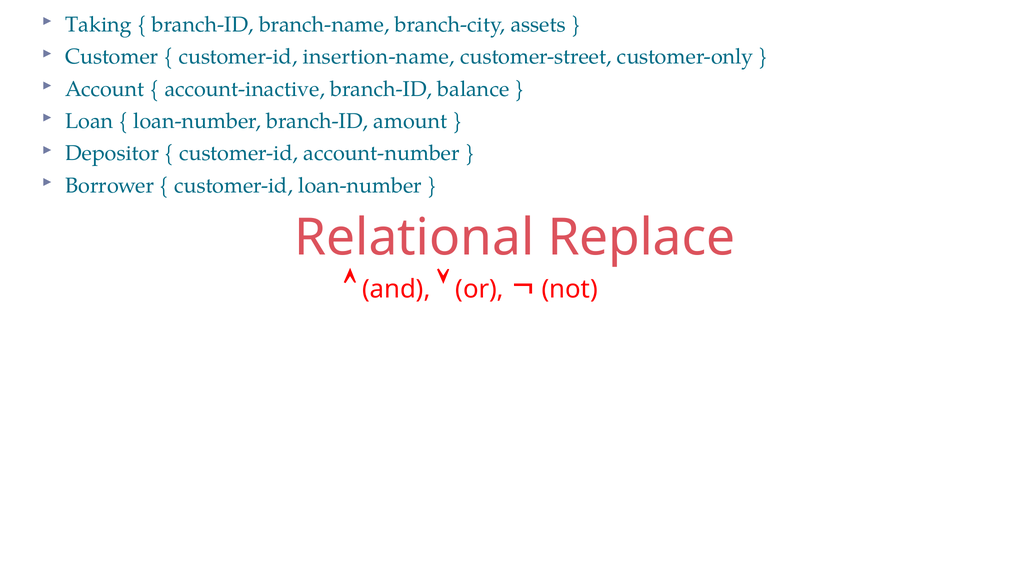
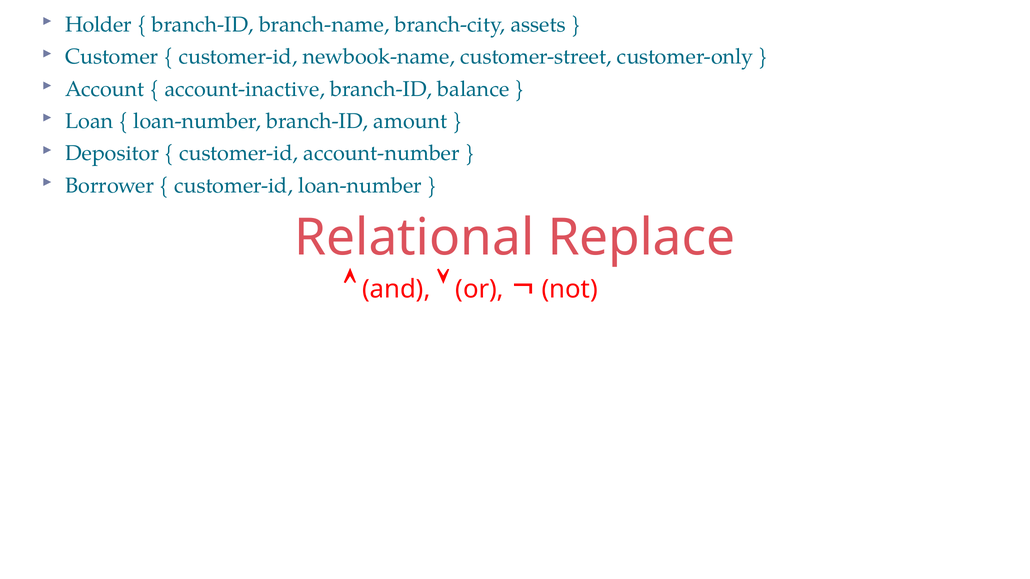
Taking: Taking -> Holder
insertion-name: insertion-name -> newbook-name
